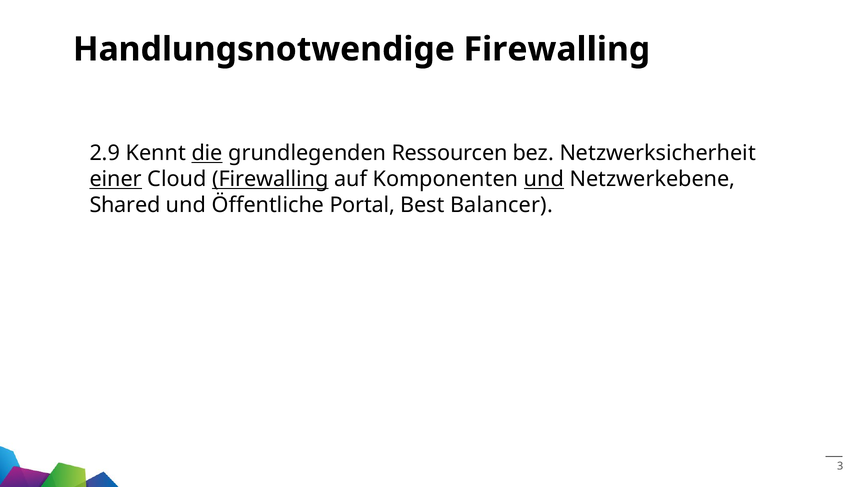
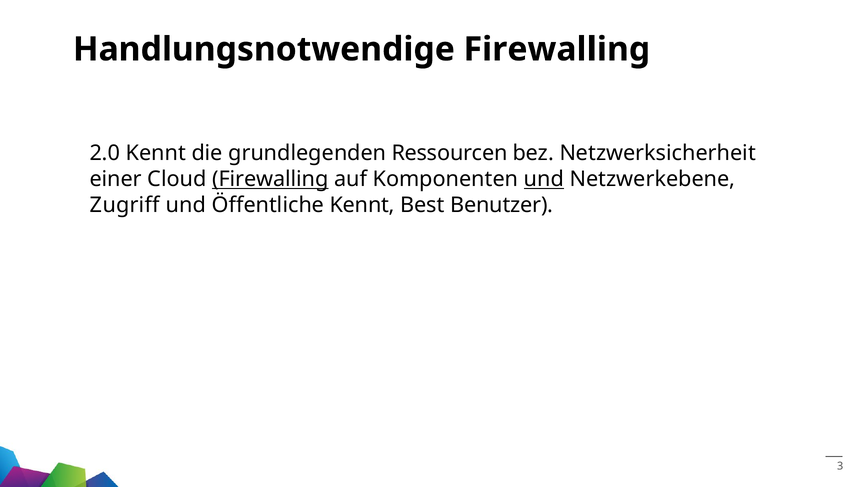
2.9: 2.9 -> 2.0
die underline: present -> none
einer underline: present -> none
Shared: Shared -> Zugriff
Öffentliche Portal: Portal -> Kennt
Balancer: Balancer -> Benutzer
